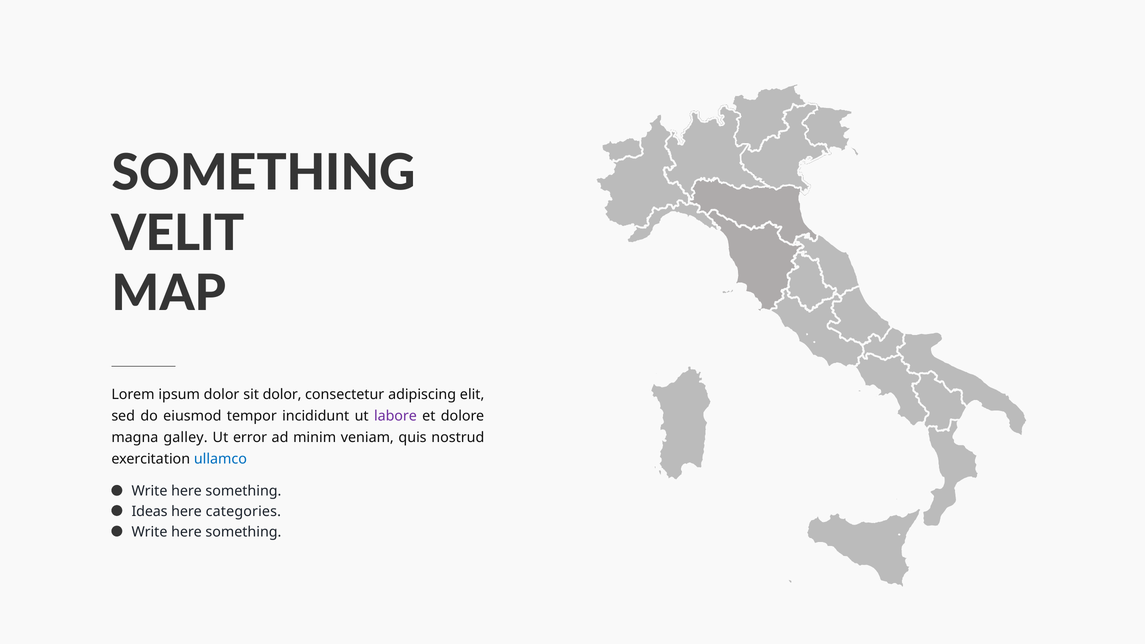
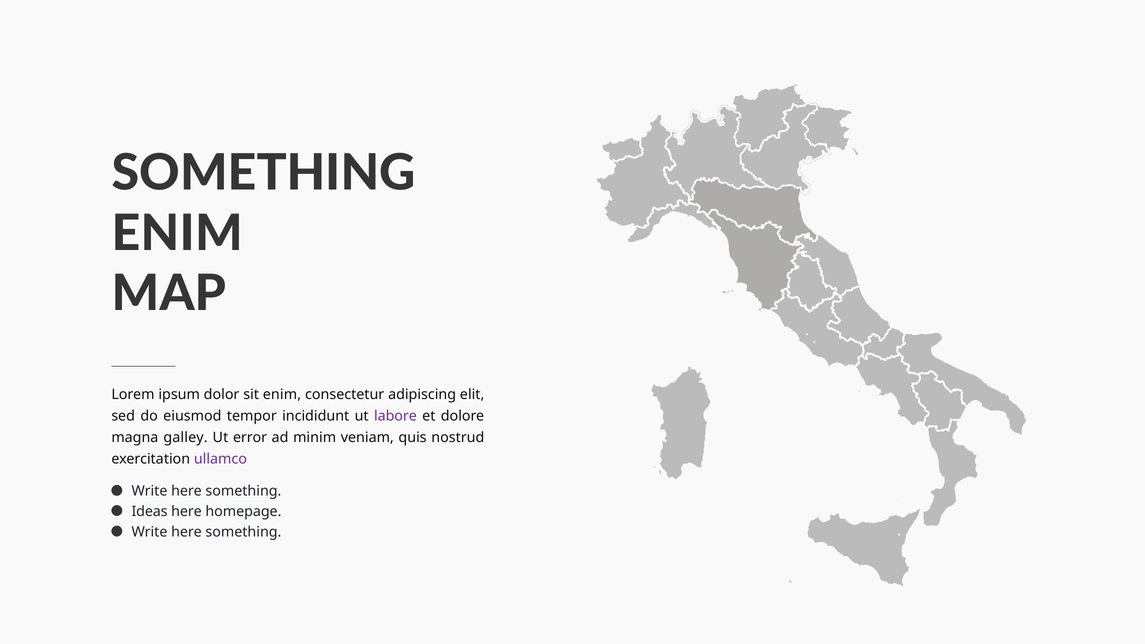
VELIT at (178, 234): VELIT -> ENIM
sit dolor: dolor -> enim
ullamco colour: blue -> purple
categories: categories -> homepage
